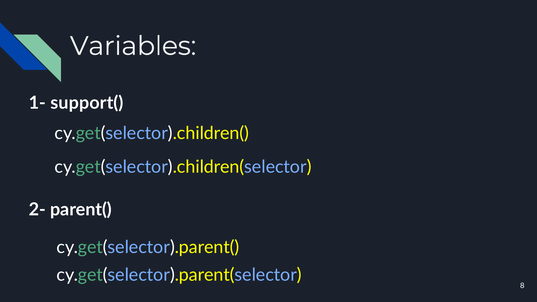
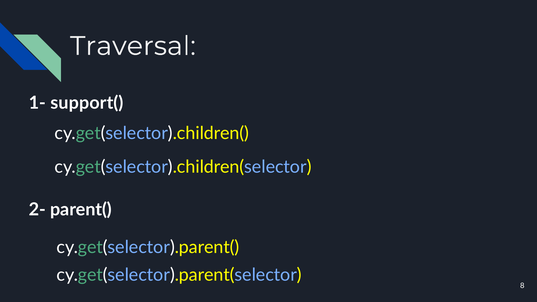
Variables: Variables -> Traversal
